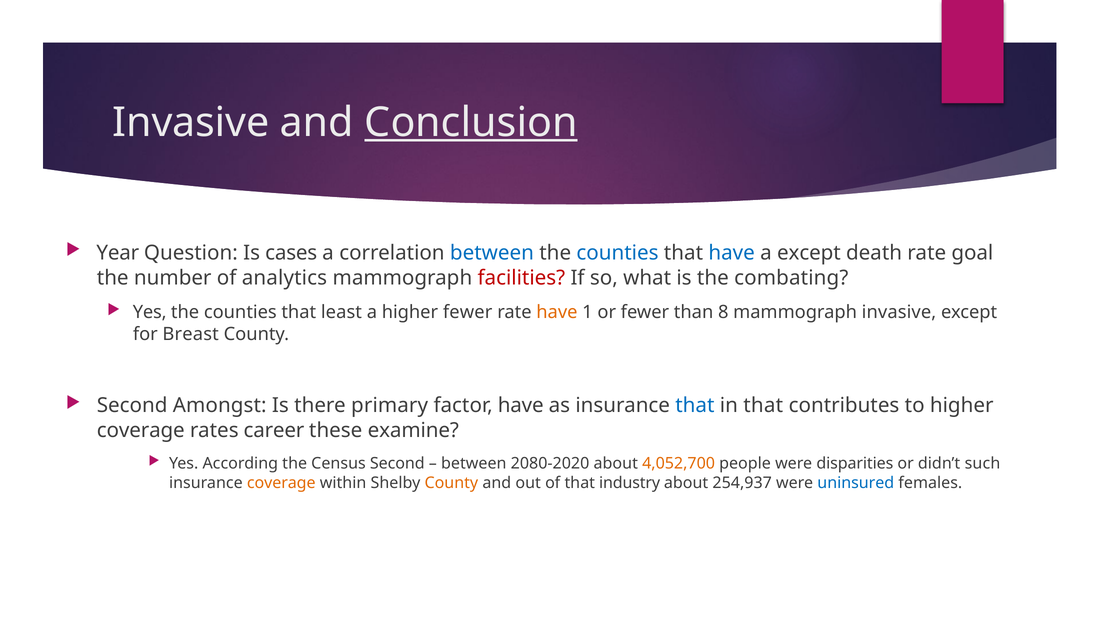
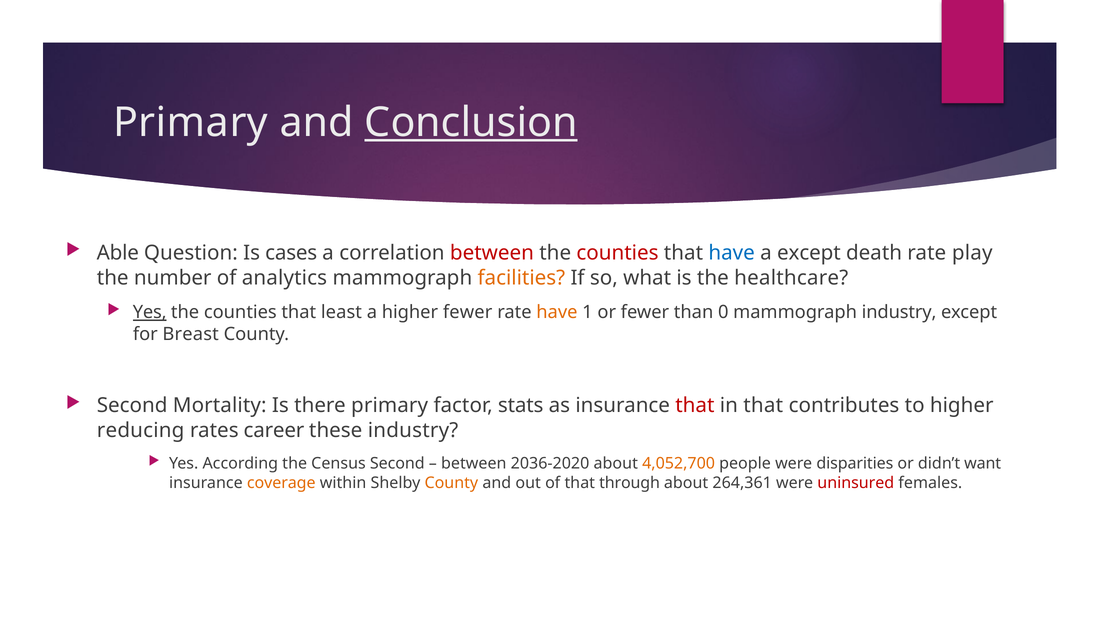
Invasive at (191, 123): Invasive -> Primary
Year: Year -> Able
between at (492, 253) colour: blue -> red
counties at (617, 253) colour: blue -> red
goal: goal -> play
facilities colour: red -> orange
combating: combating -> healthcare
Yes at (150, 312) underline: none -> present
8: 8 -> 0
mammograph invasive: invasive -> industry
Amongst: Amongst -> Mortality
factor have: have -> stats
that at (695, 405) colour: blue -> red
coverage at (141, 430): coverage -> reducing
these examine: examine -> industry
2080-2020: 2080-2020 -> 2036-2020
such: such -> want
industry: industry -> through
254,937: 254,937 -> 264,361
uninsured colour: blue -> red
